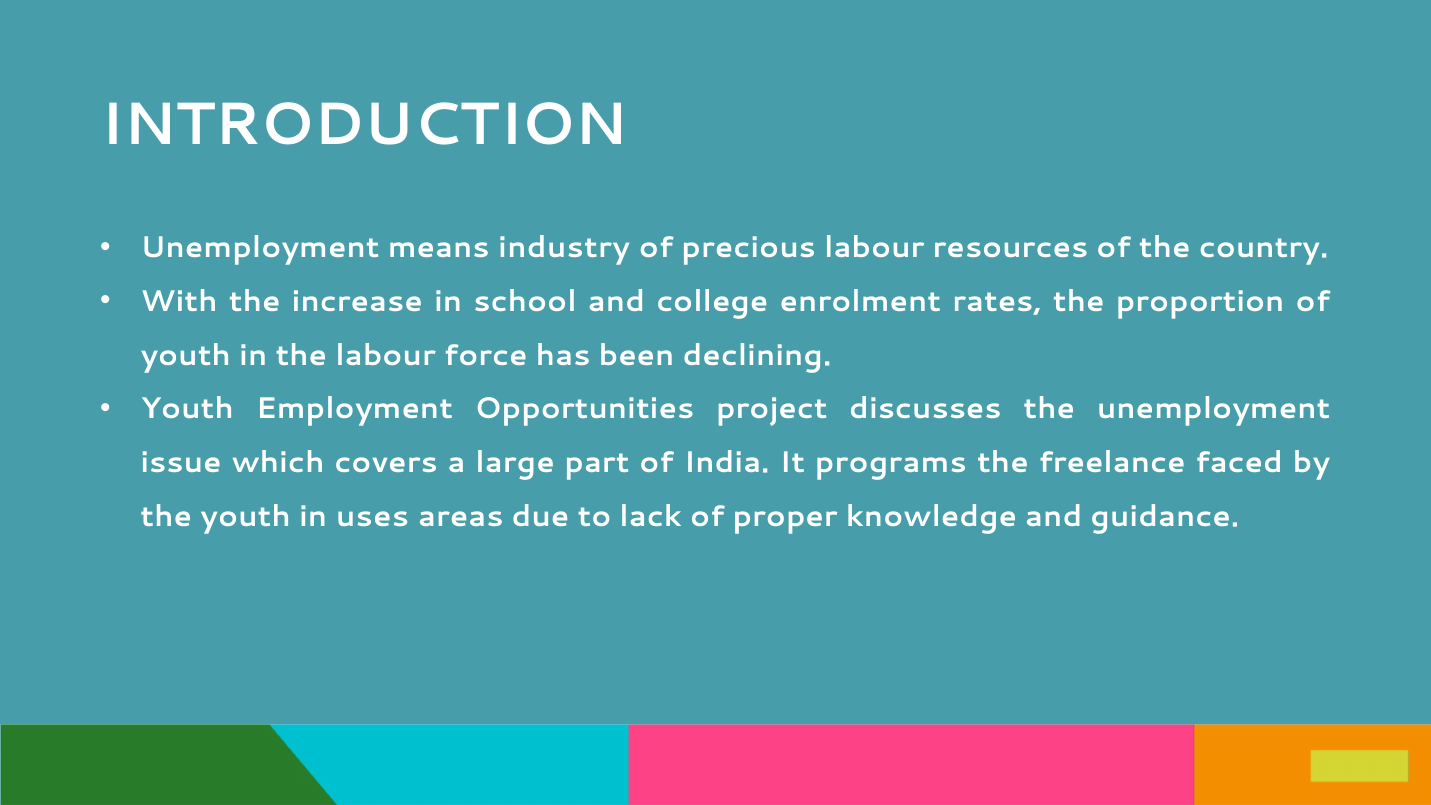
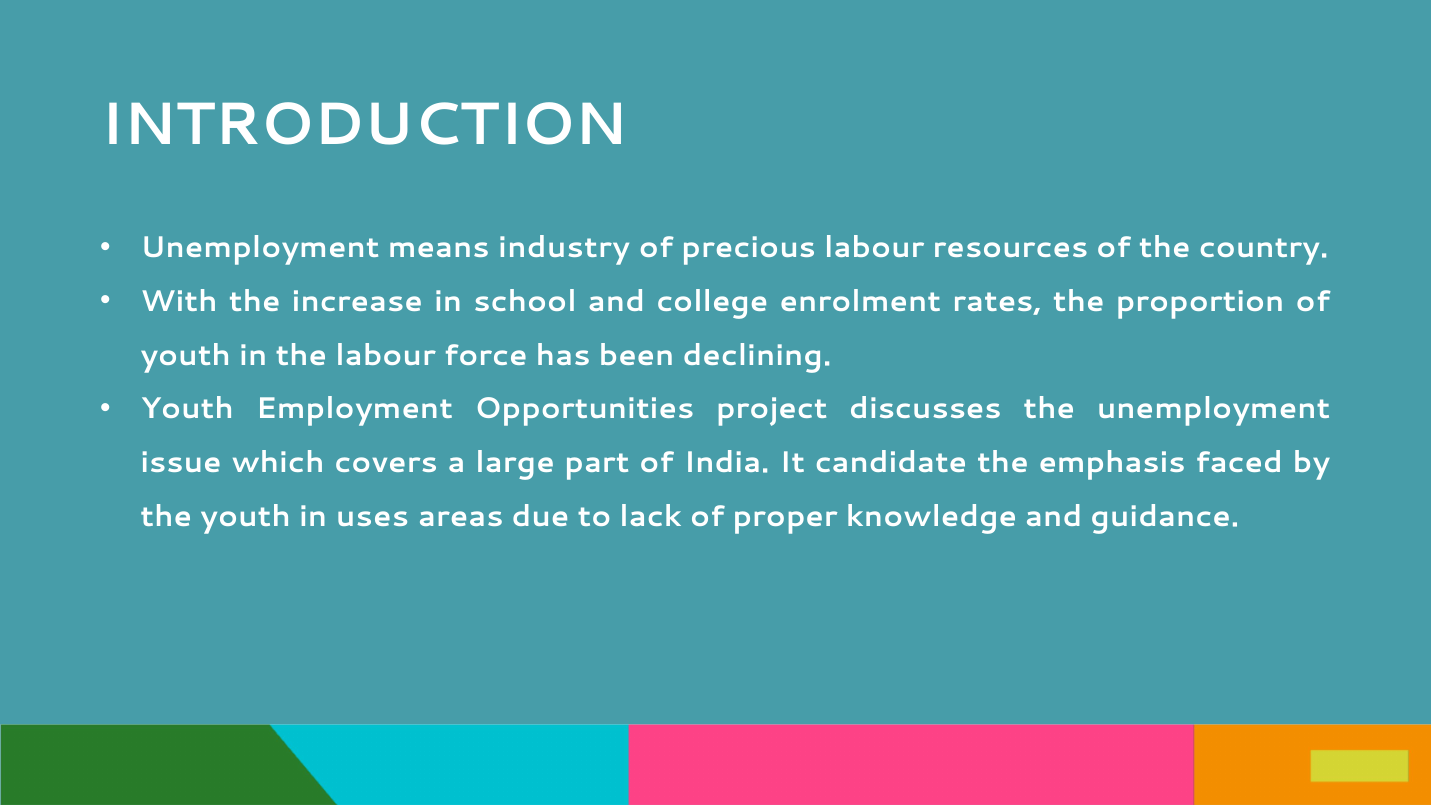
programs: programs -> candidate
freelance: freelance -> emphasis
